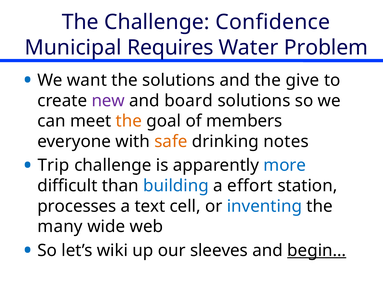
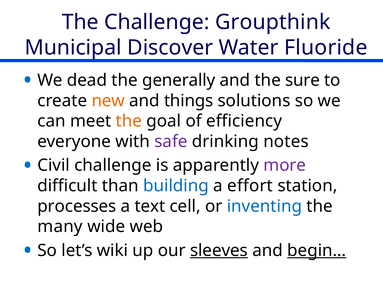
Confidence: Confidence -> Groupthink
Requires: Requires -> Discover
Problem: Problem -> Fluoride
want: want -> dead
the solutions: solutions -> generally
give: give -> sure
new colour: purple -> orange
board: board -> things
members: members -> efficiency
safe colour: orange -> purple
Trip: Trip -> Civil
more colour: blue -> purple
sleeves underline: none -> present
